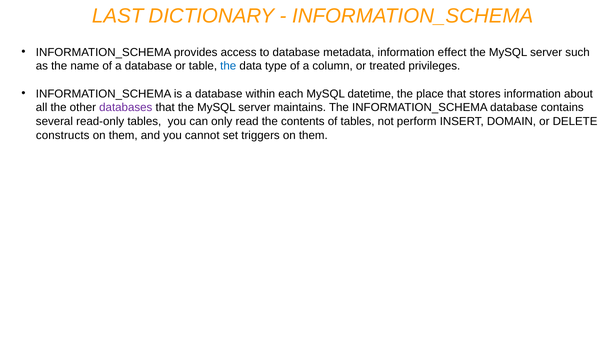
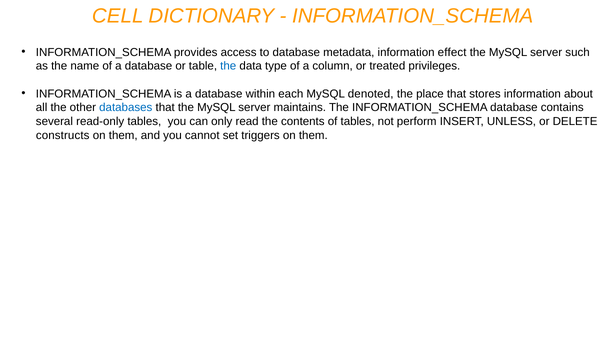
LAST: LAST -> CELL
datetime: datetime -> denoted
databases colour: purple -> blue
DOMAIN: DOMAIN -> UNLESS
